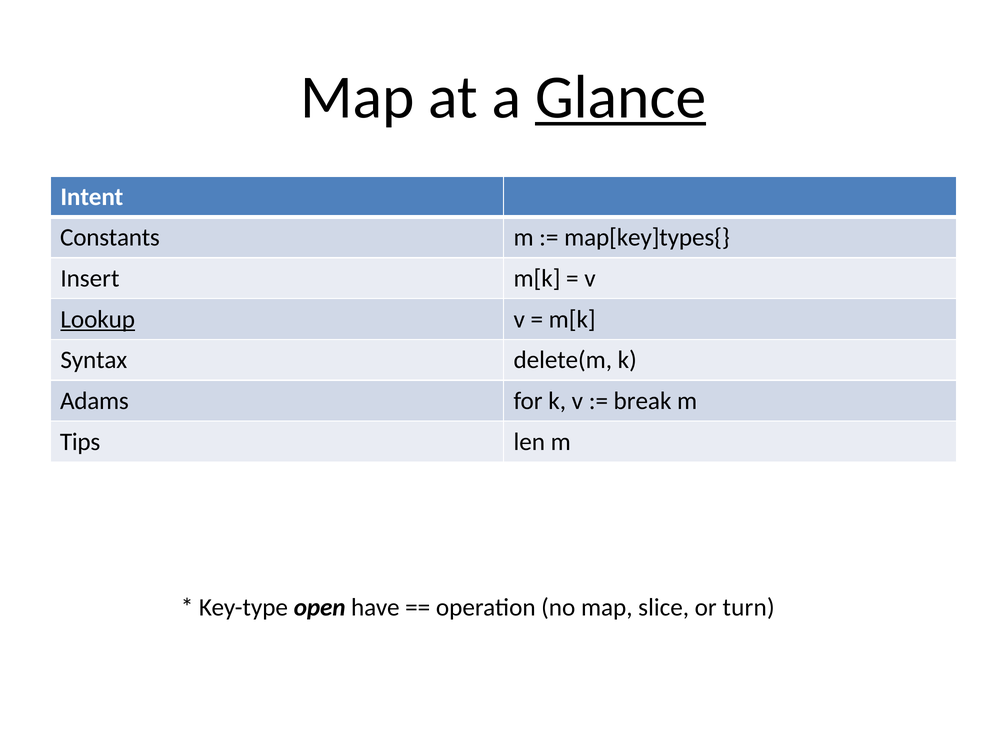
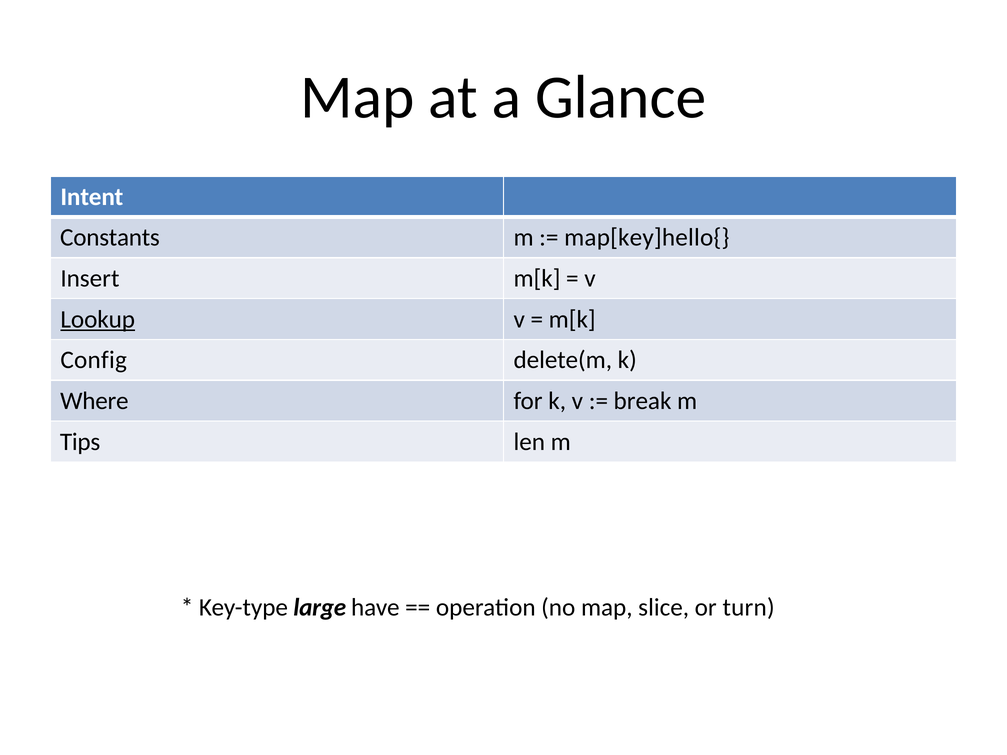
Glance underline: present -> none
map[key]types{: map[key]types{ -> map[key]hello{
Syntax: Syntax -> Config
Adams: Adams -> Where
open: open -> large
